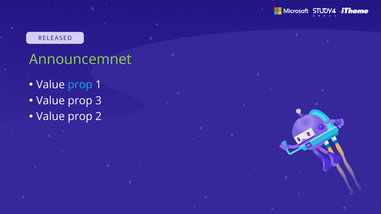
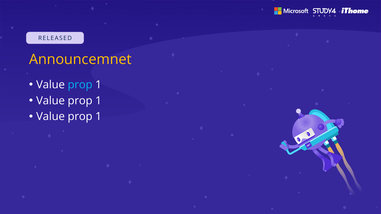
Announcemnet colour: light green -> yellow
3 at (98, 101): 3 -> 1
2 at (98, 117): 2 -> 1
